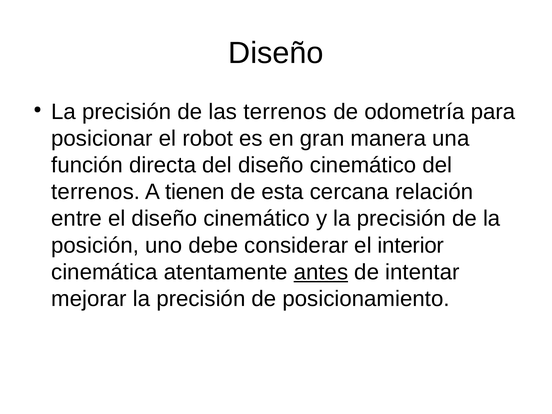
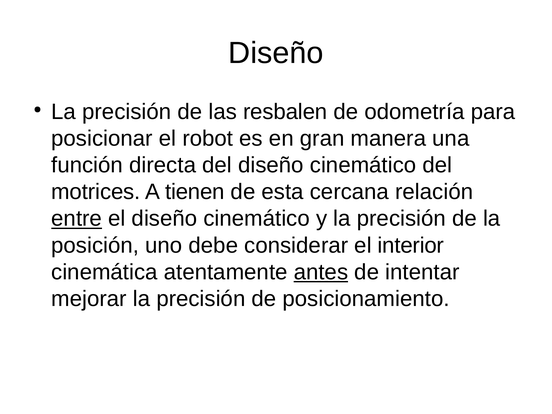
las terrenos: terrenos -> resbalen
terrenos at (96, 192): terrenos -> motrices
entre underline: none -> present
